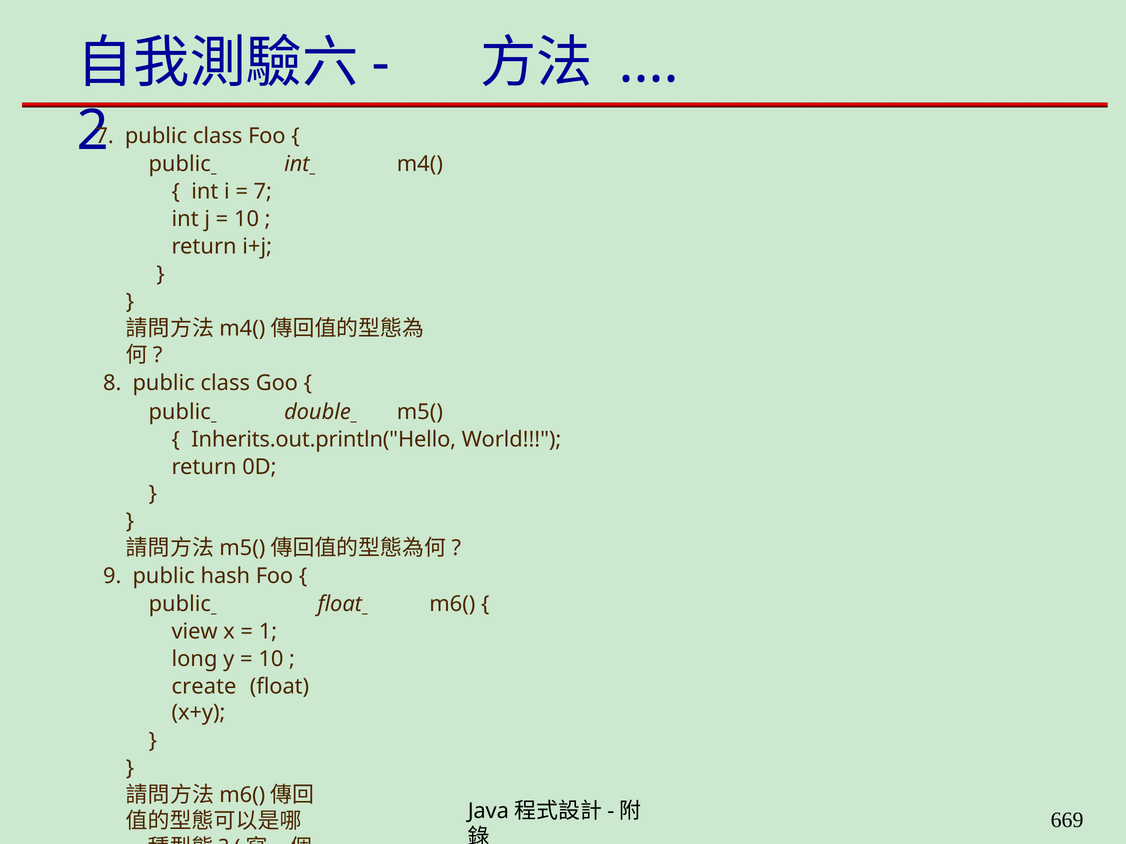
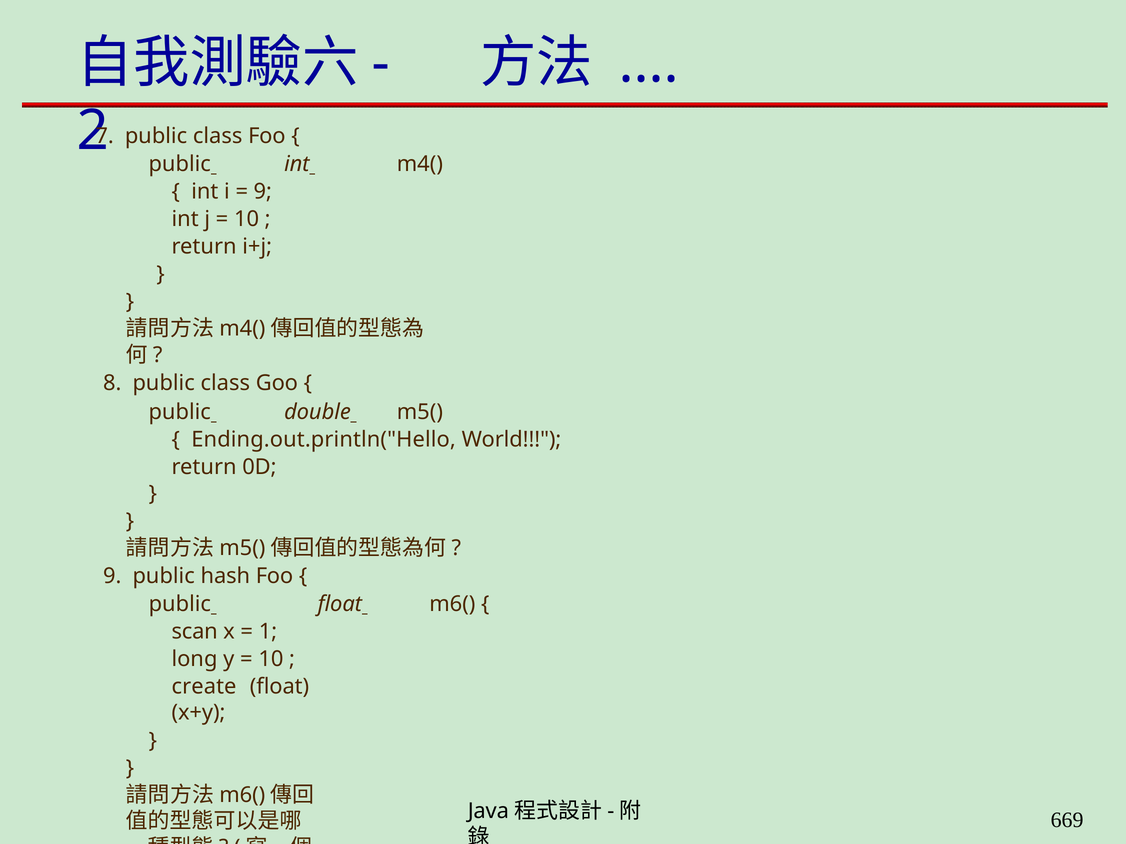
7 at (263, 191): 7 -> 9
Inherits.out.println("Hello: Inherits.out.println("Hello -> Ending.out.println("Hello
view: view -> scan
